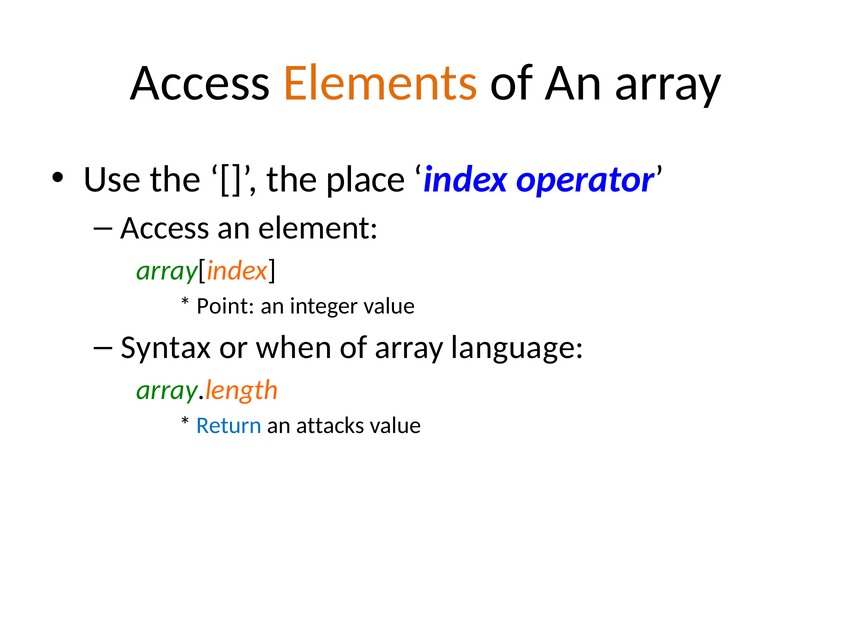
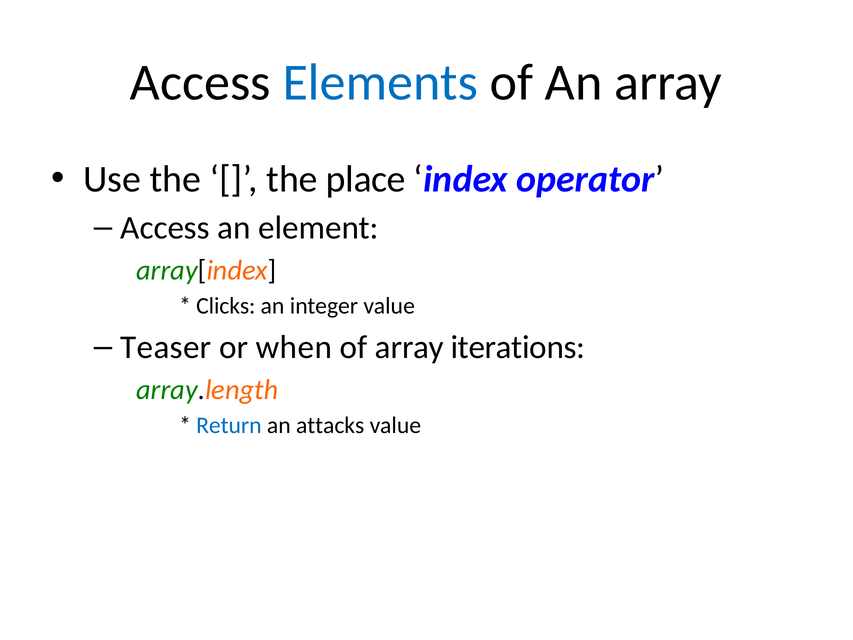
Elements colour: orange -> blue
Point: Point -> Clicks
Syntax: Syntax -> Teaser
language: language -> iterations
